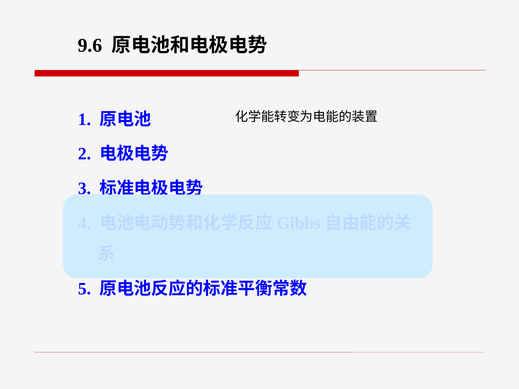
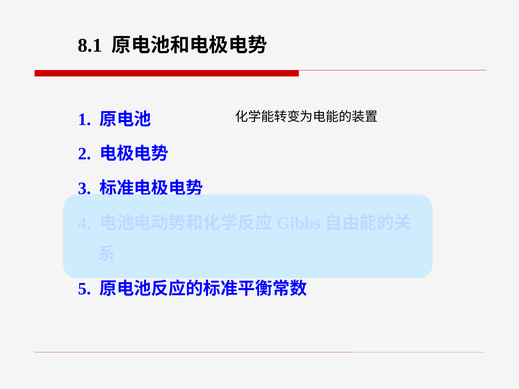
9.6: 9.6 -> 8.1
